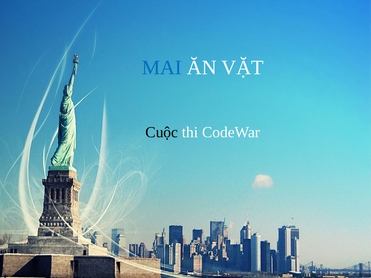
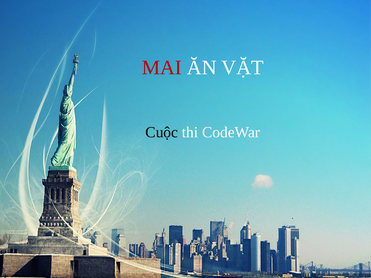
MAI colour: blue -> red
